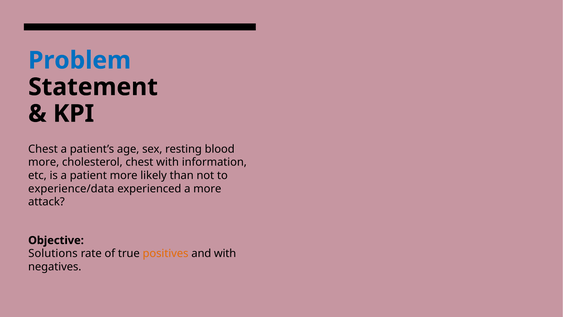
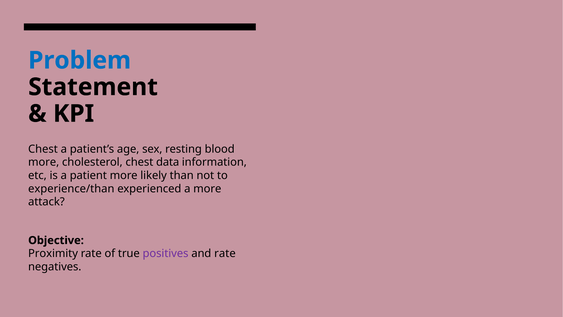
chest with: with -> data
experience/data: experience/data -> experience/than
Solutions: Solutions -> Proximity
positives colour: orange -> purple
and with: with -> rate
